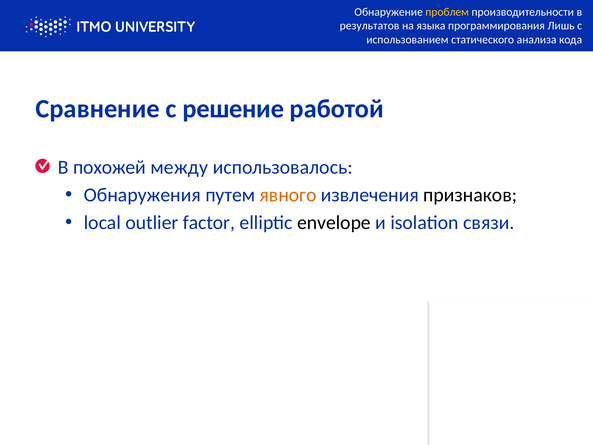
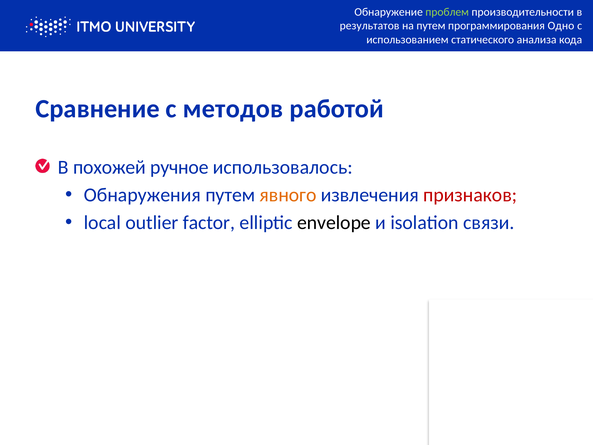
проблем colour: yellow -> light green
на языка: языка -> путем
Лишь: Лишь -> Одно
решение: решение -> методов
между: между -> ручное
признаков colour: black -> red
